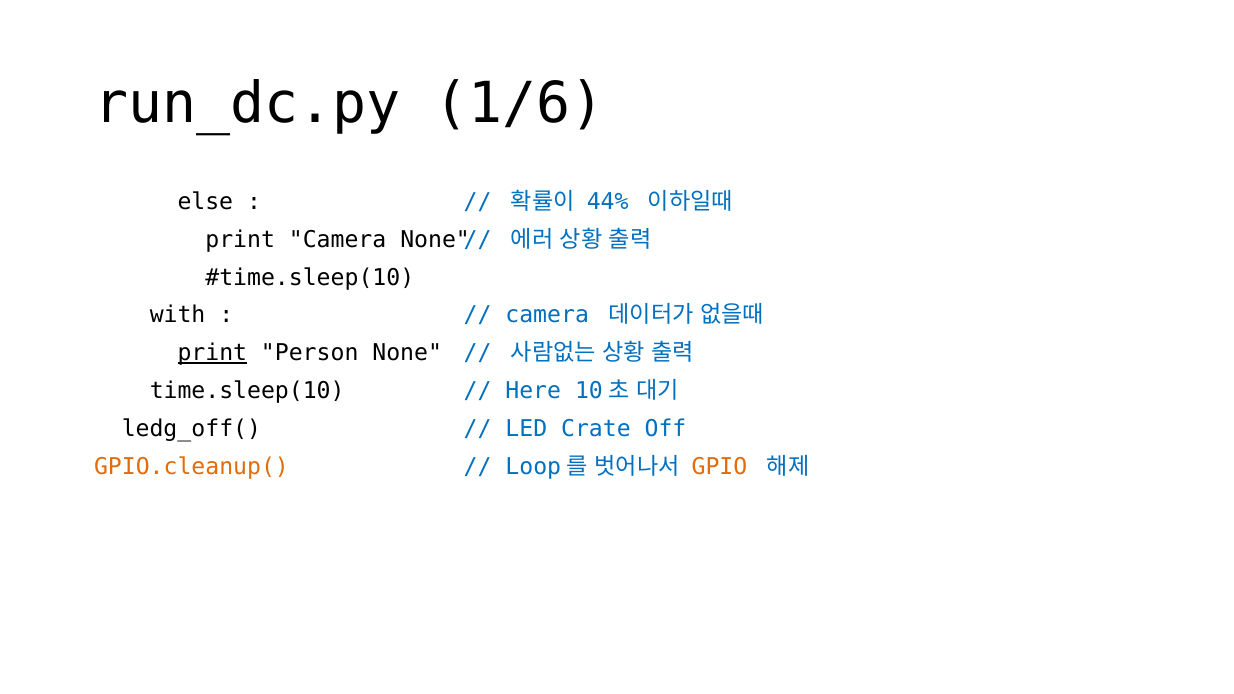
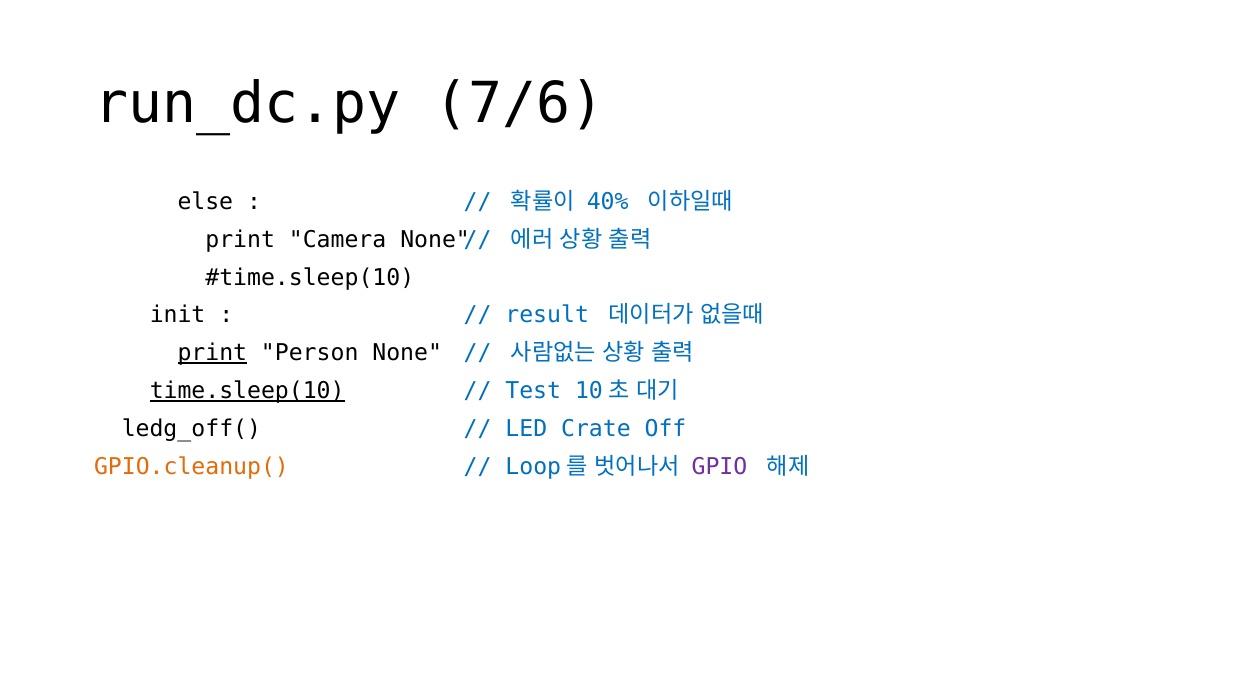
1/6: 1/6 -> 7/6
44%: 44% -> 40%
with: with -> init
camera at (547, 315): camera -> result
time.sleep(10 underline: none -> present
Here: Here -> Test
GPIO colour: orange -> purple
